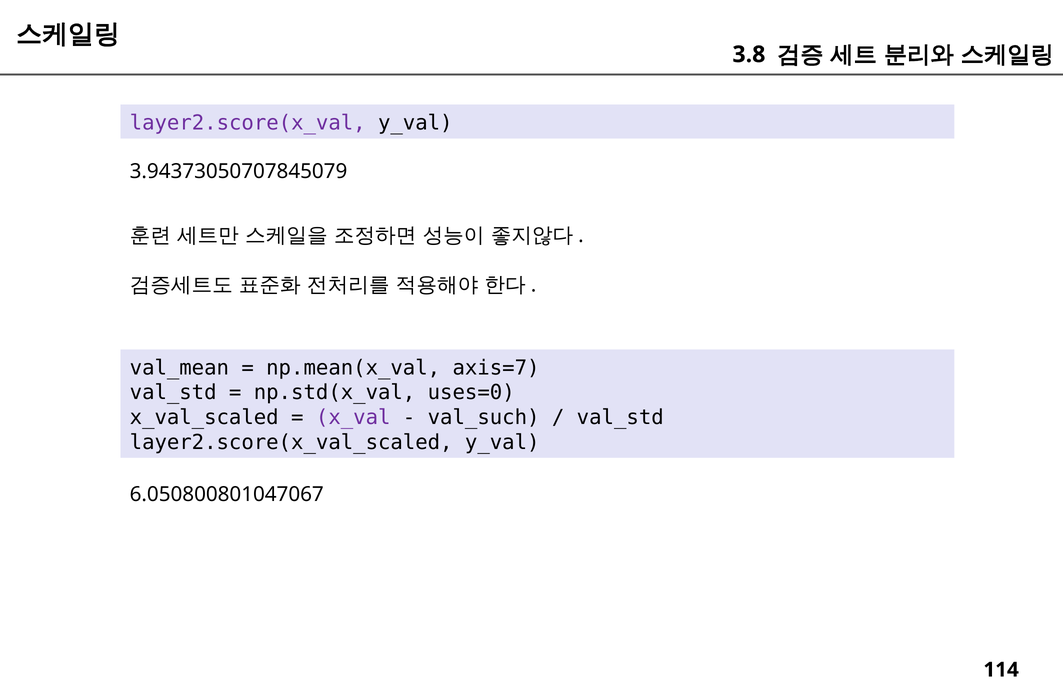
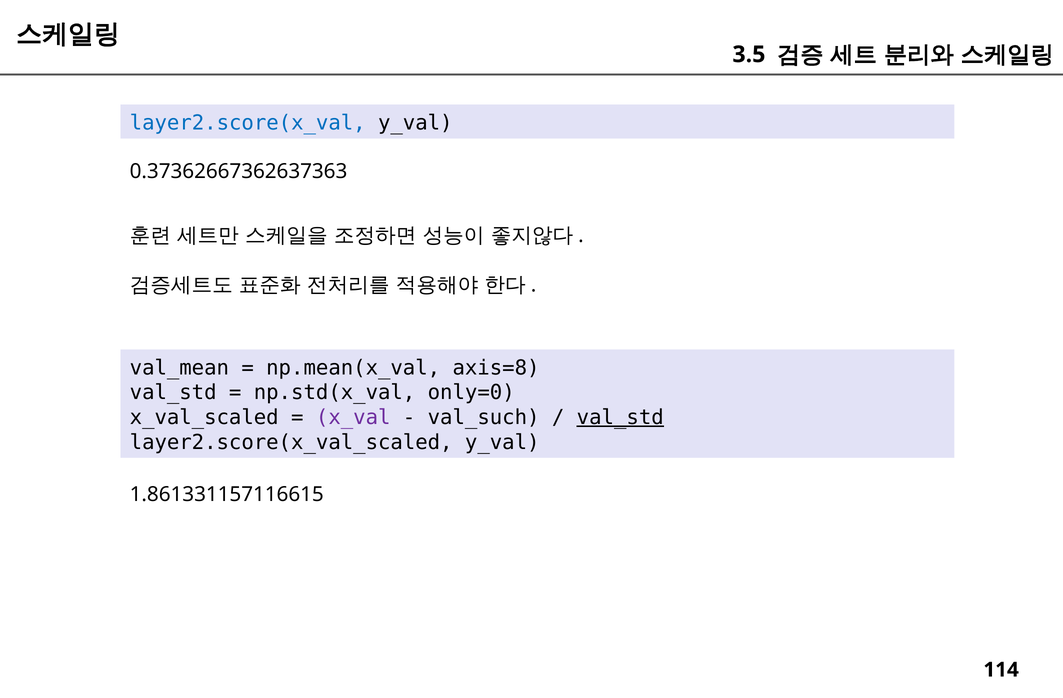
3.8: 3.8 -> 3.5
layer2.score(x_val colour: purple -> blue
3.94373050707845079: 3.94373050707845079 -> 0.37362667362637363
axis=7: axis=7 -> axis=8
uses=0: uses=0 -> only=0
val_std at (620, 418) underline: none -> present
6.050800801047067: 6.050800801047067 -> 1.861331157116615
